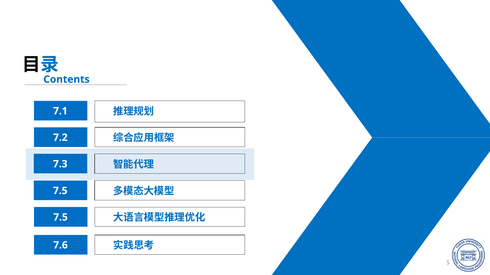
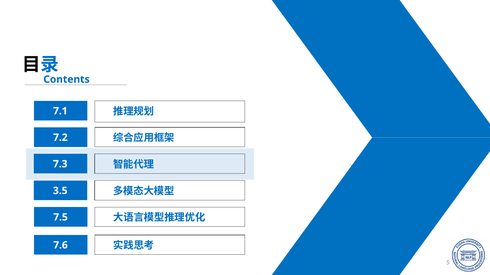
7.5 at (60, 191): 7.5 -> 3.5
